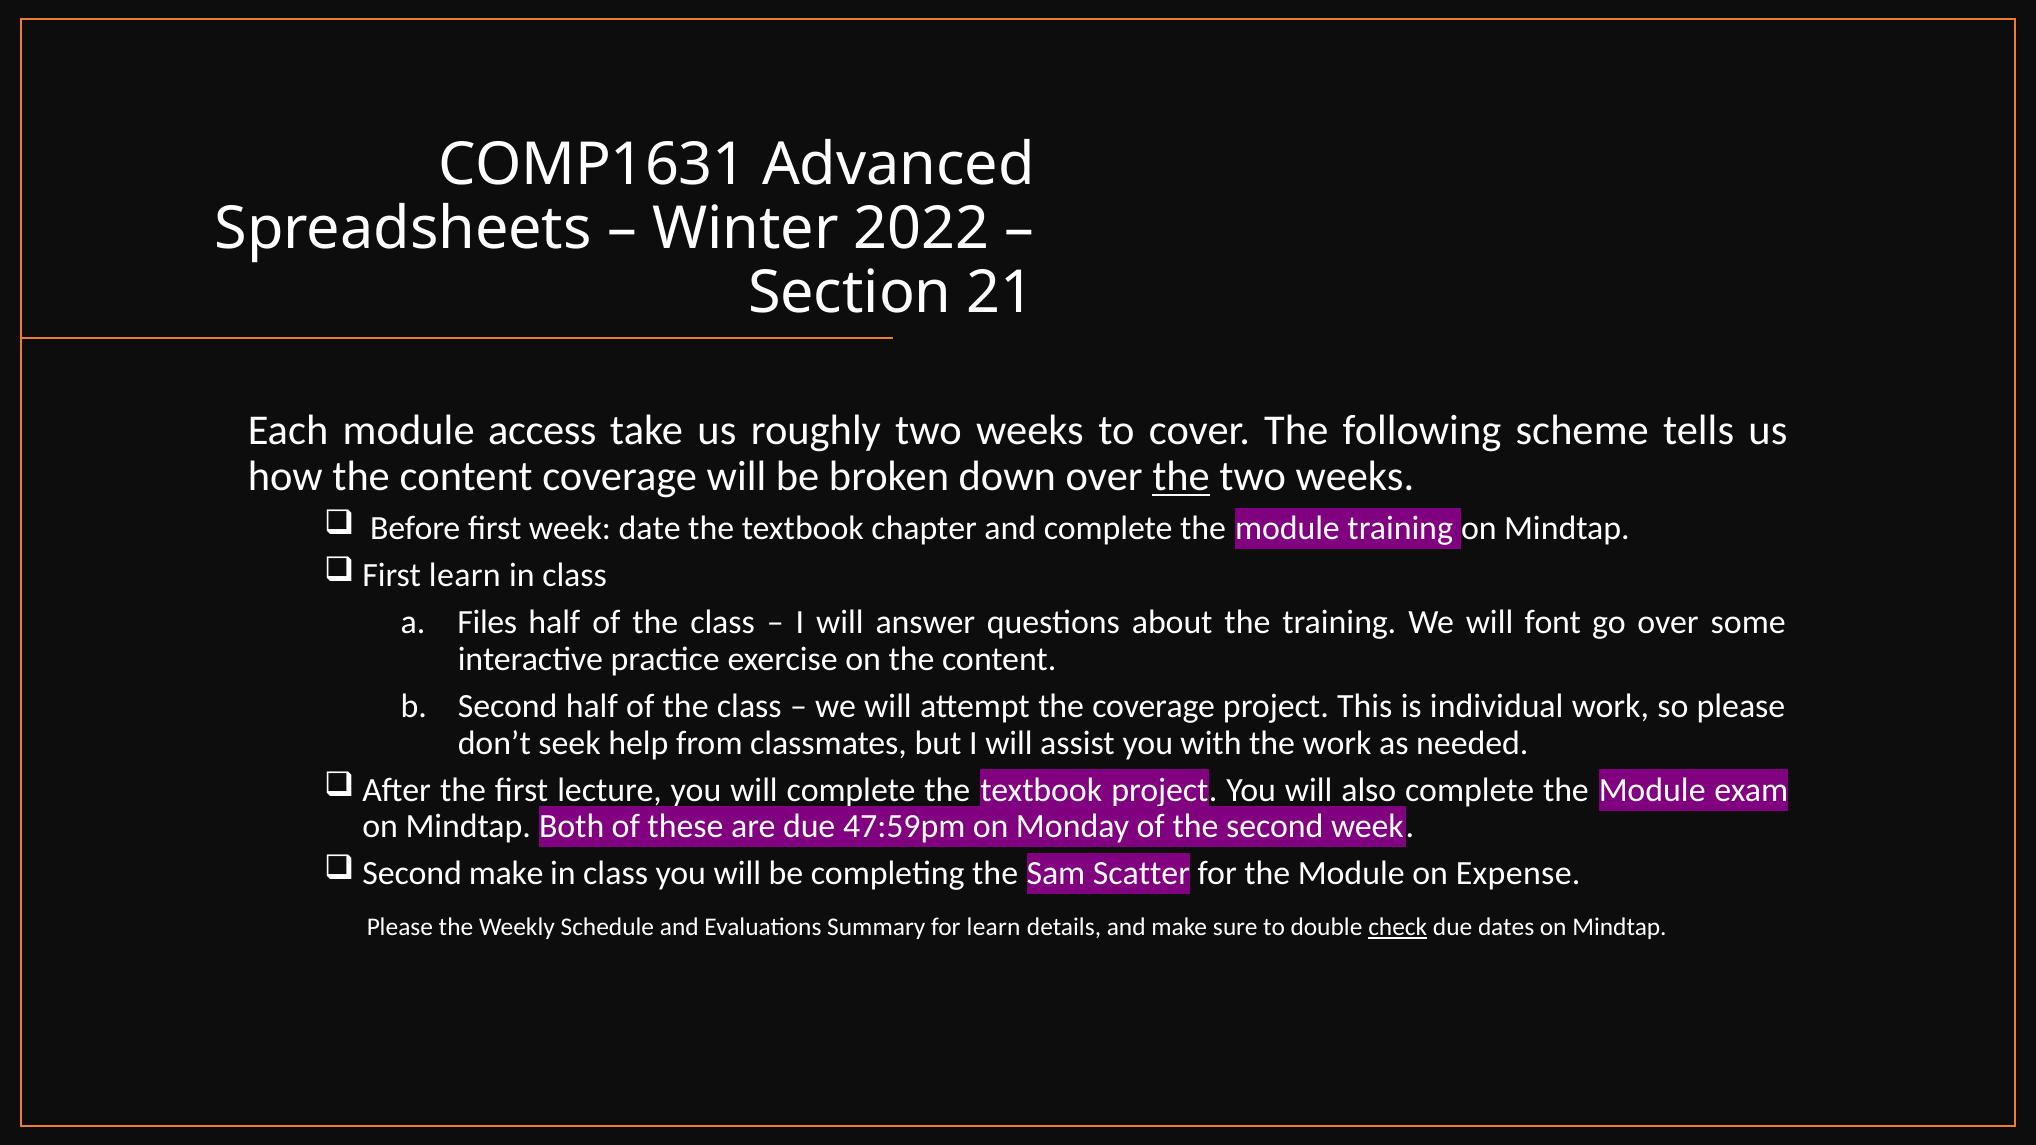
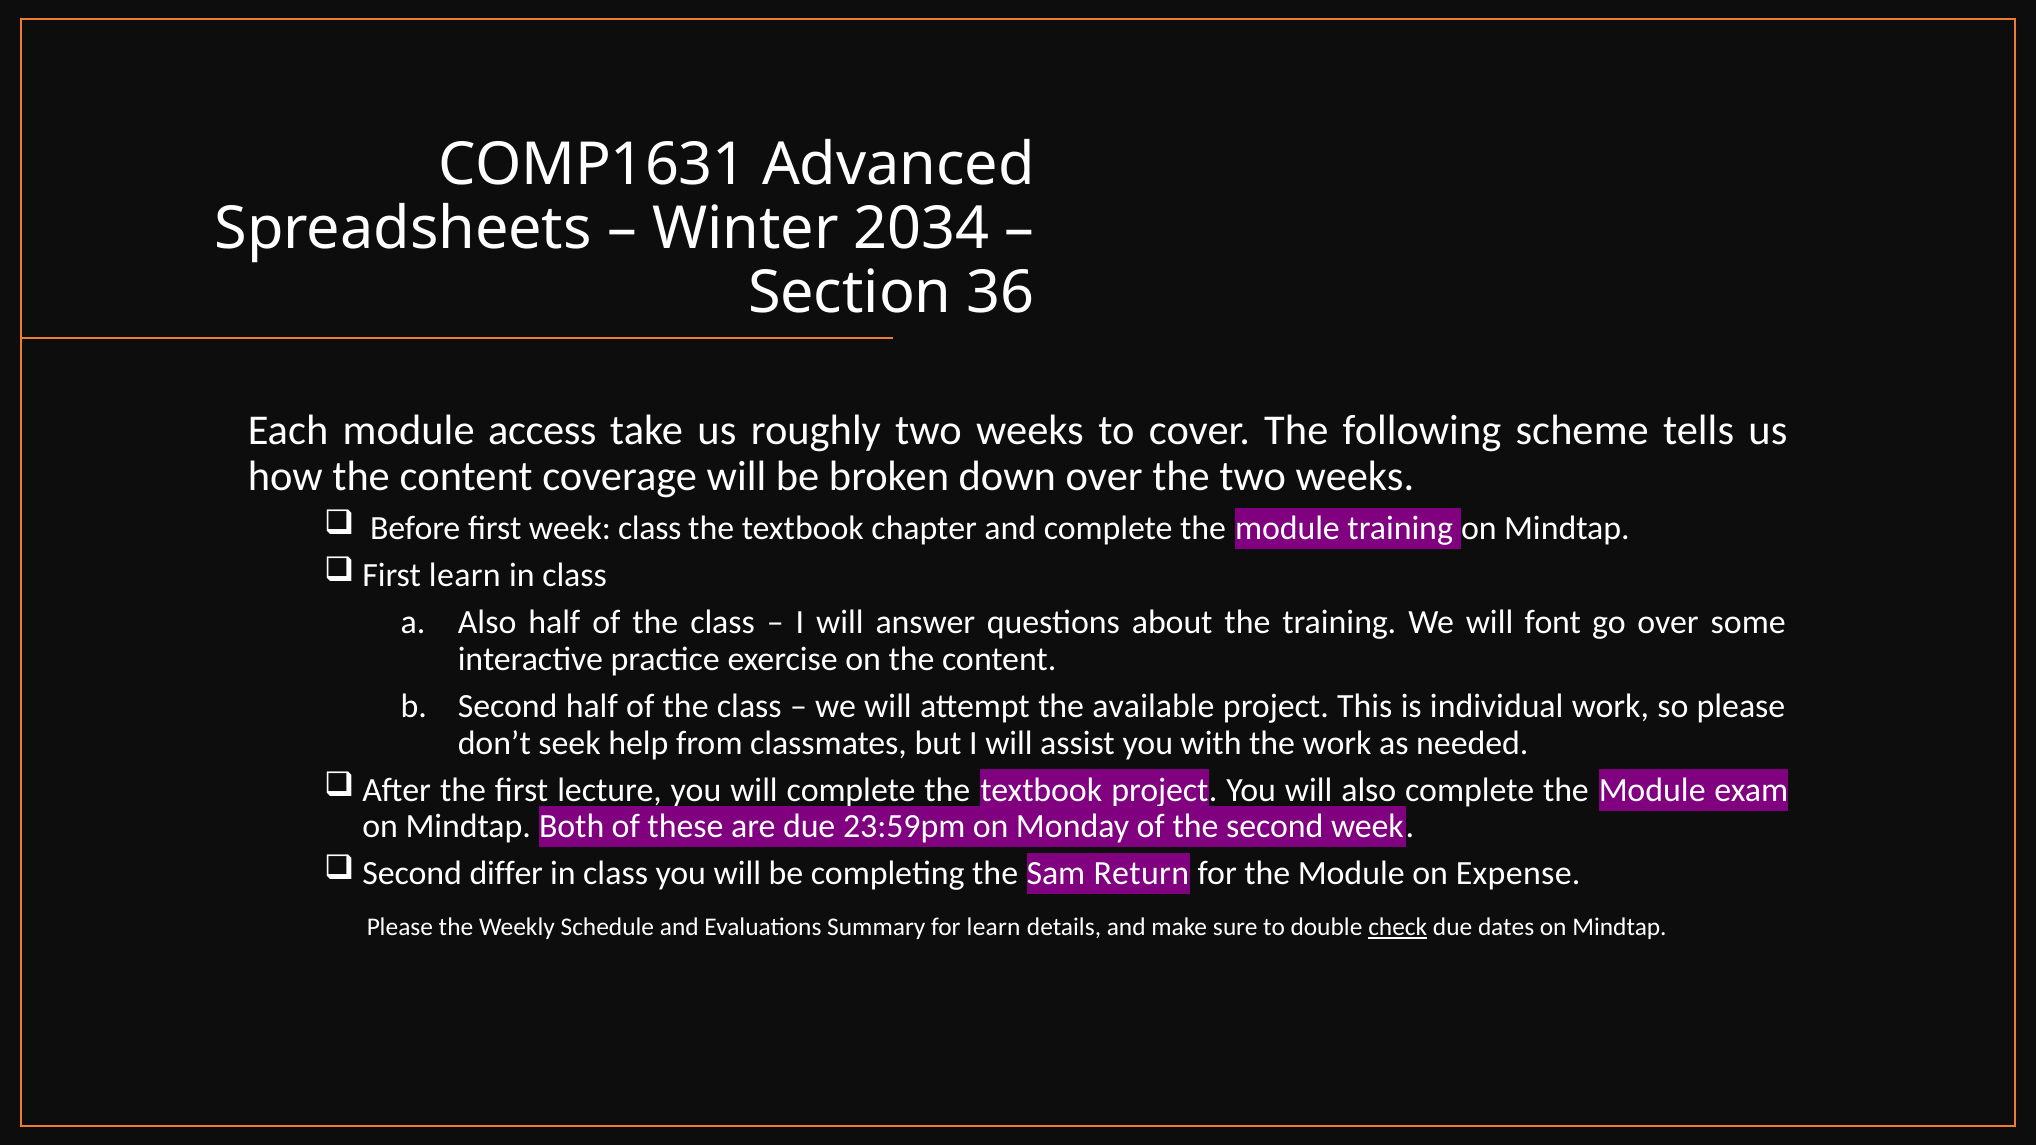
2022: 2022 -> 2034
21: 21 -> 36
the at (1181, 477) underline: present -> none
week date: date -> class
Files at (487, 623): Files -> Also
the coverage: coverage -> available
47:59pm: 47:59pm -> 23:59pm
make at (506, 874): make -> differ
Scatter: Scatter -> Return
